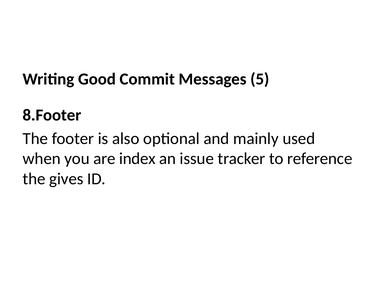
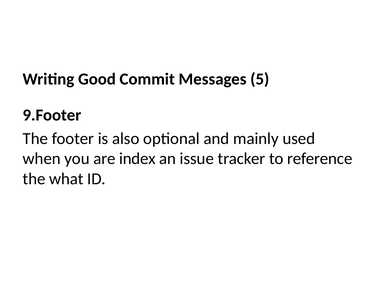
8.Footer: 8.Footer -> 9.Footer
gives: gives -> what
